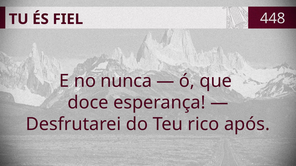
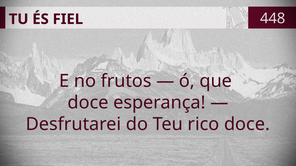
nunca: nunca -> frutos
rico após: após -> doce
